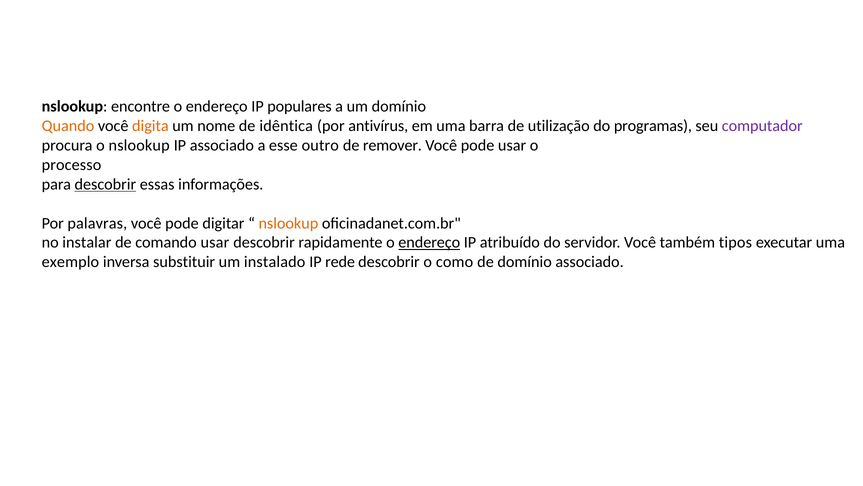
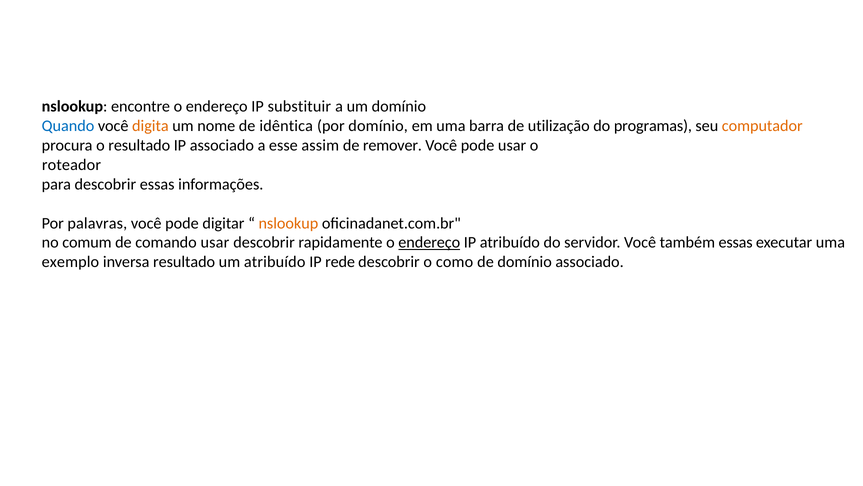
populares: populares -> substituir
Quando colour: orange -> blue
por antivírus: antivírus -> domínio
computador colour: purple -> orange
o nslookup: nslookup -> resultado
outro: outro -> assim
processo: processo -> roteador
descobrir at (105, 184) underline: present -> none
instalar: instalar -> comum
também tipos: tipos -> essas
inversa substituir: substituir -> resultado
um instalado: instalado -> atribuído
